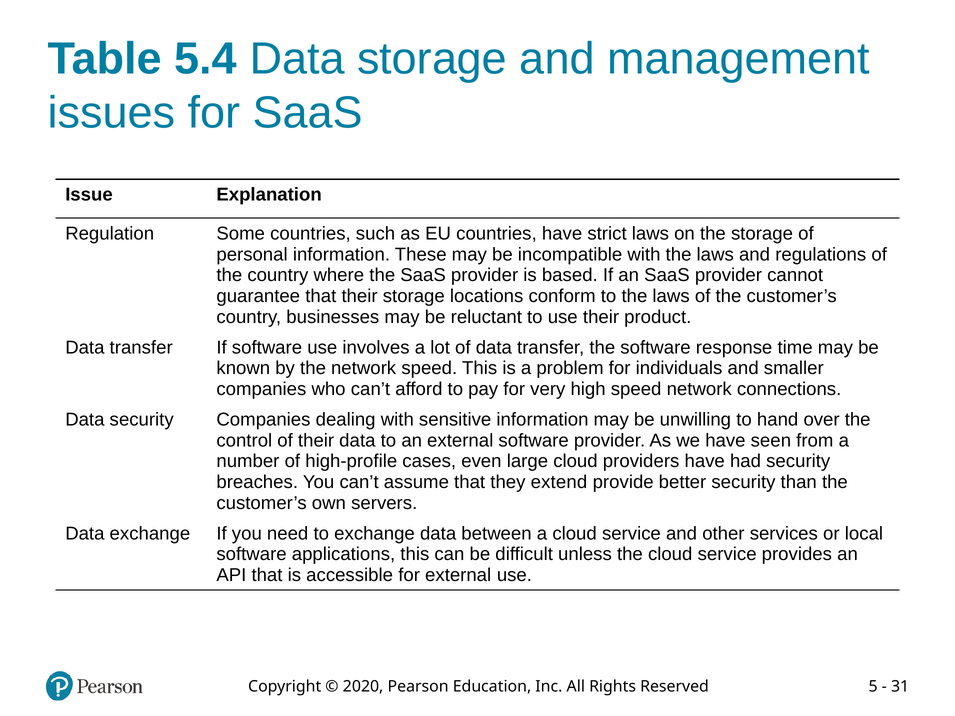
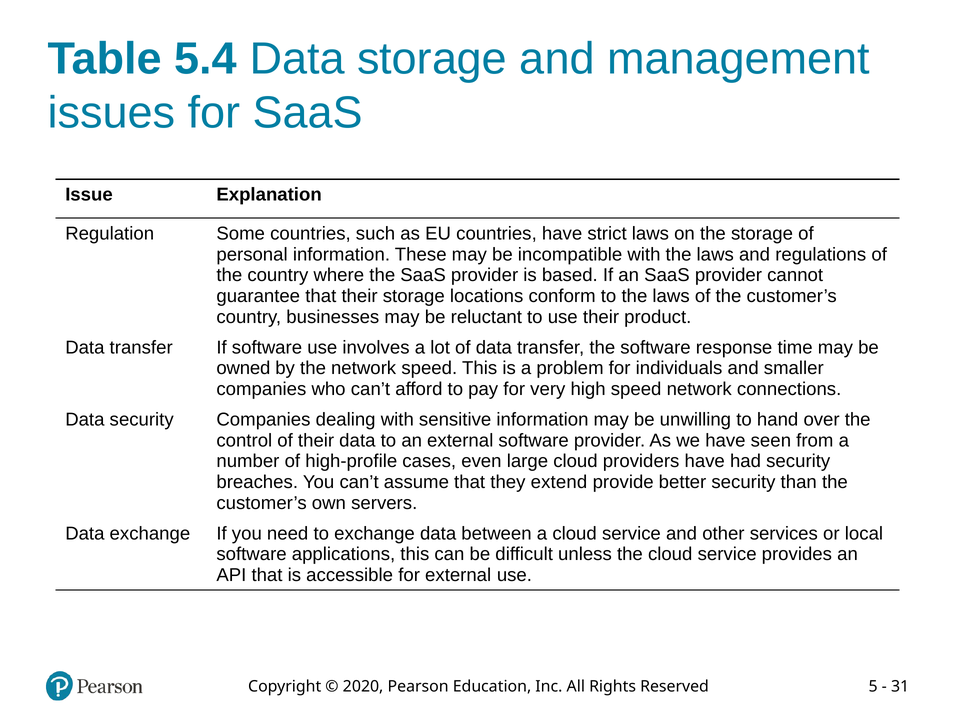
known: known -> owned
